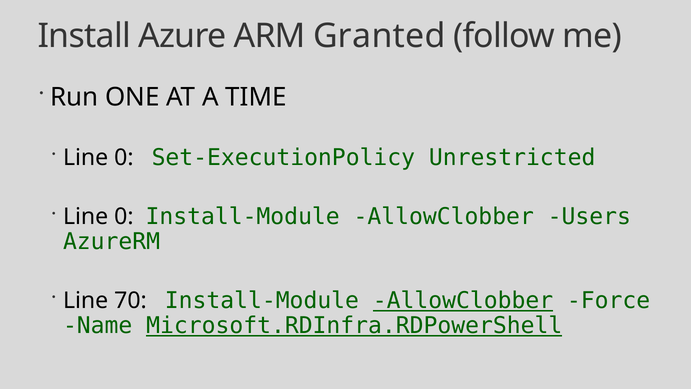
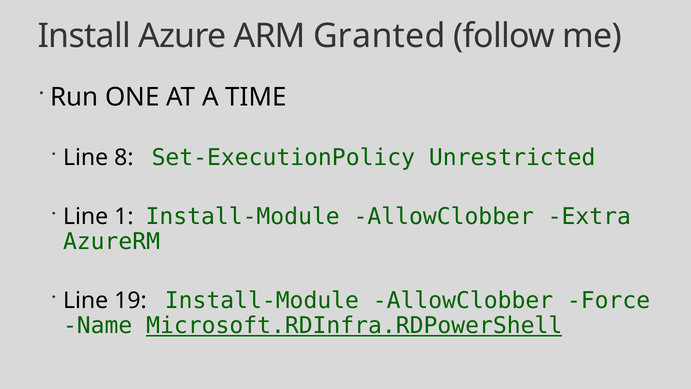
0 at (124, 158): 0 -> 8
0 at (124, 217): 0 -> 1
Users: Users -> Extra
70: 70 -> 19
AllowClobber at (463, 301) underline: present -> none
